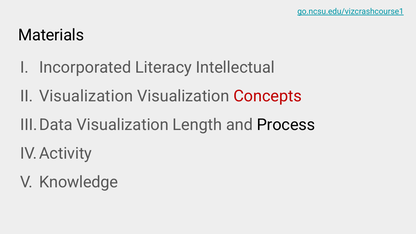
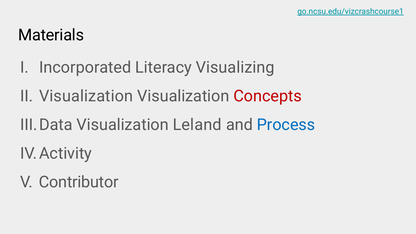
Intellectual: Intellectual -> Visualizing
Length: Length -> Leland
Process colour: black -> blue
Knowledge: Knowledge -> Contributor
